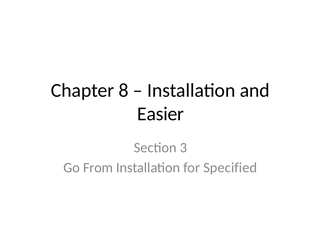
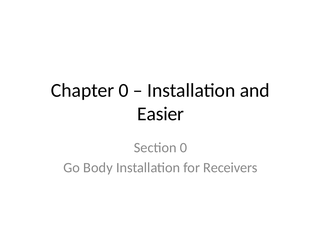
Chapter 8: 8 -> 0
Section 3: 3 -> 0
From: From -> Body
Specified: Specified -> Receivers
